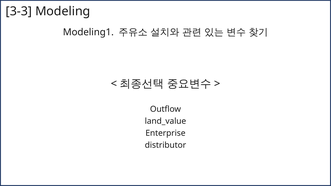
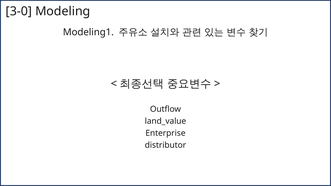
3-3: 3-3 -> 3-0
